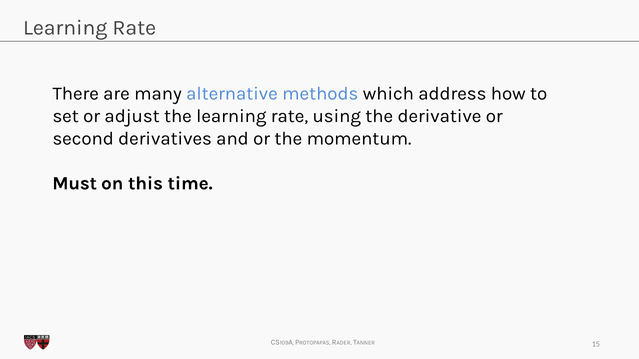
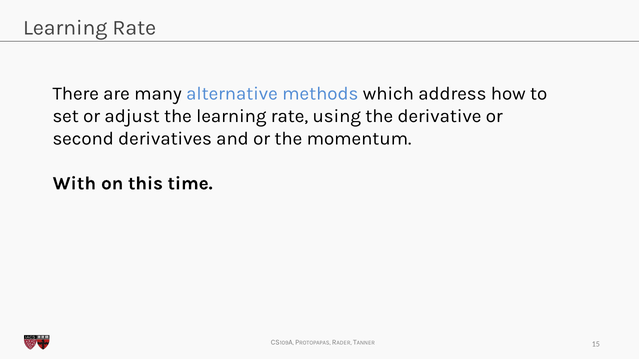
Must: Must -> With
